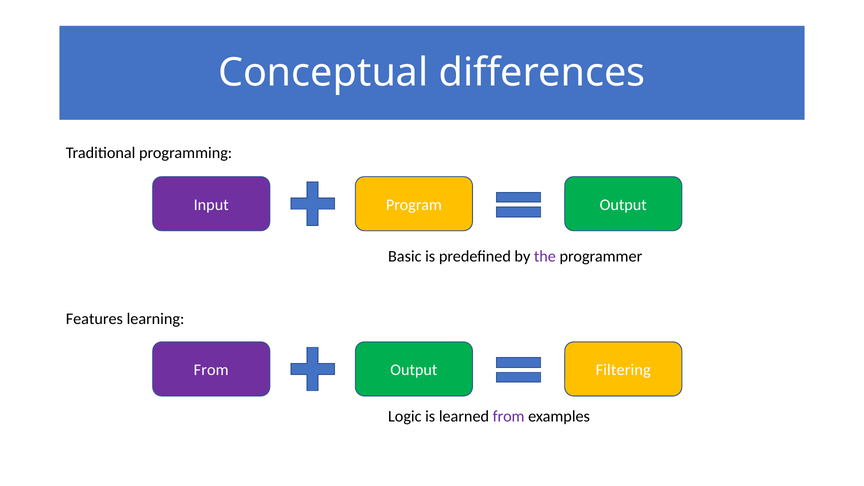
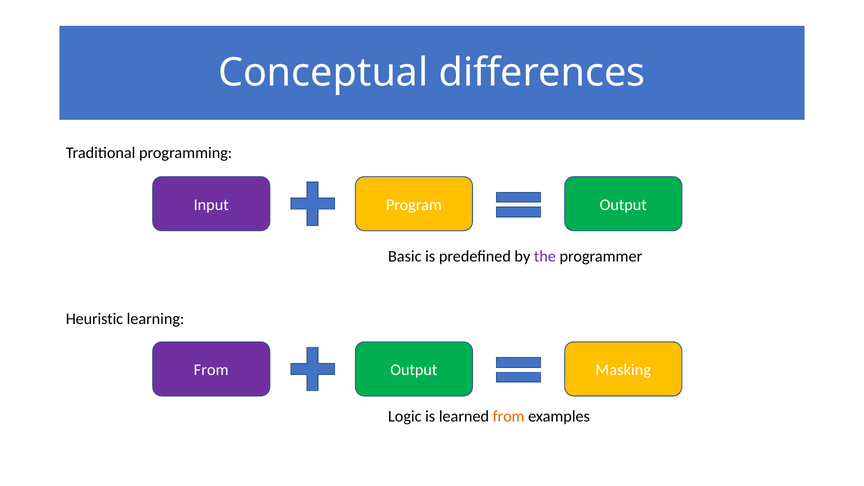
Features: Features -> Heuristic
Filtering: Filtering -> Masking
from at (509, 416) colour: purple -> orange
